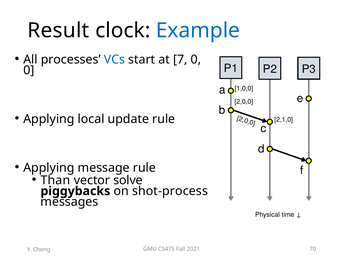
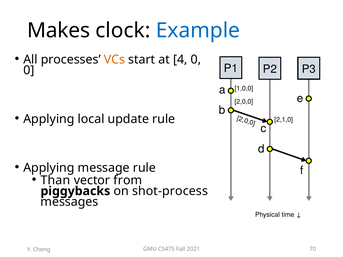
Result: Result -> Makes
VCs colour: blue -> orange
7: 7 -> 4
solve: solve -> from
